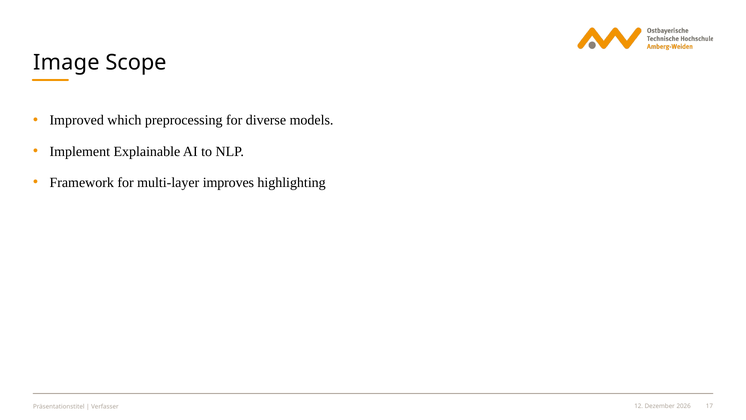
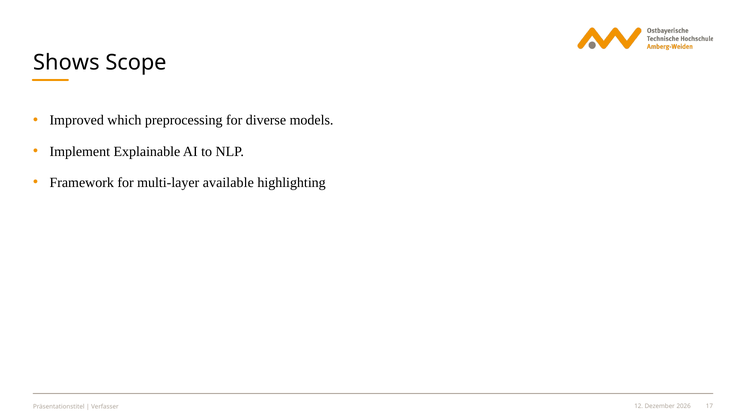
Image: Image -> Shows
improves: improves -> available
